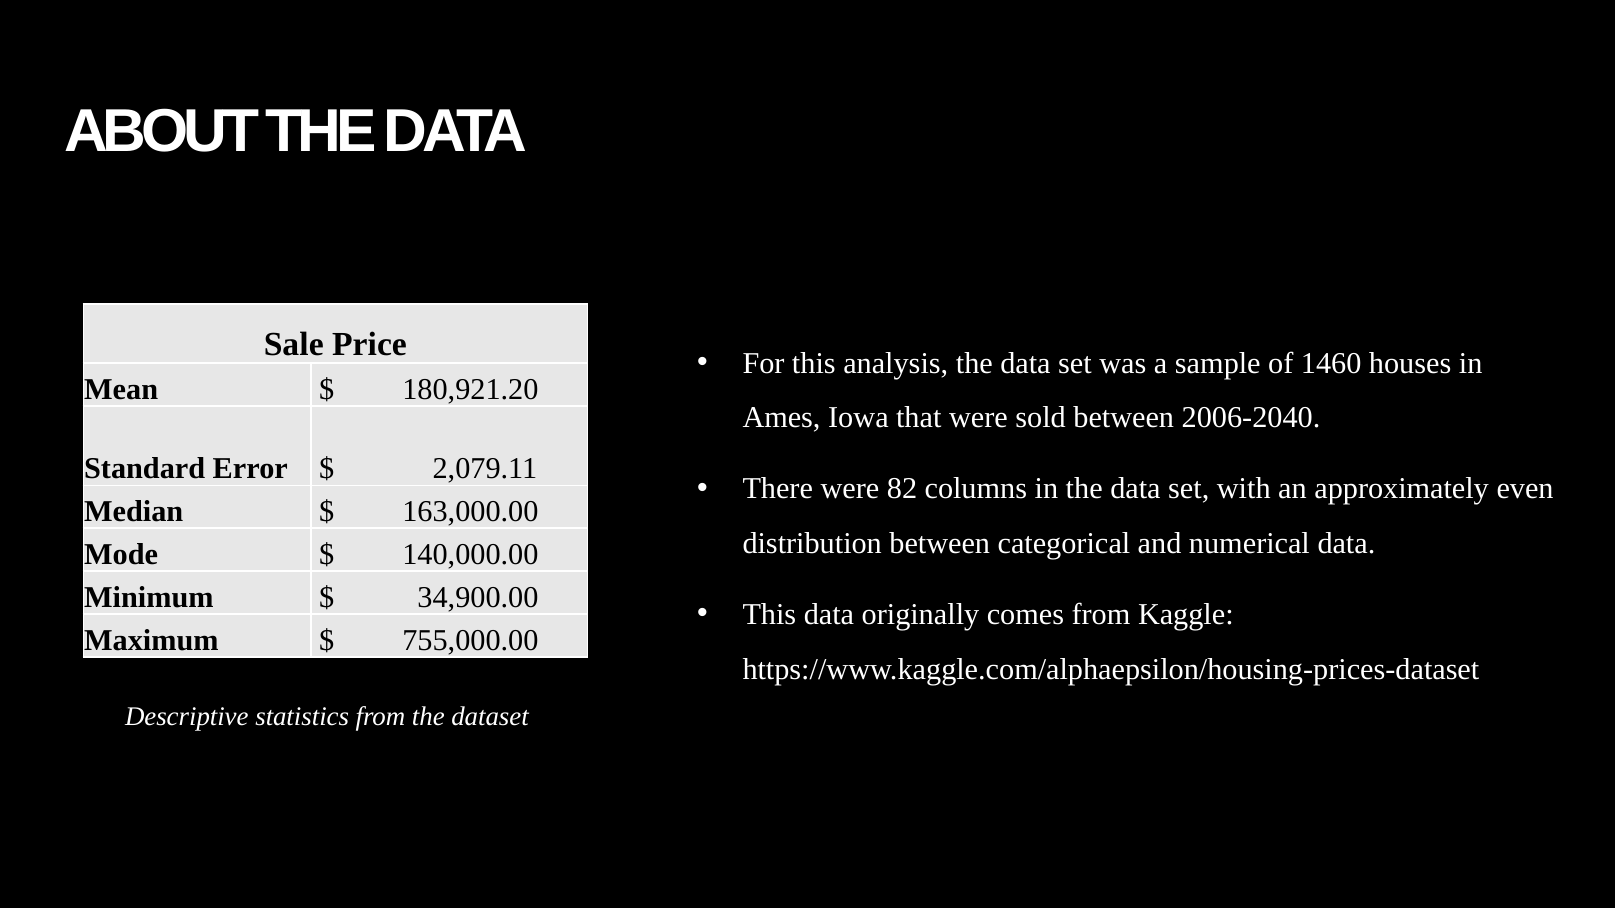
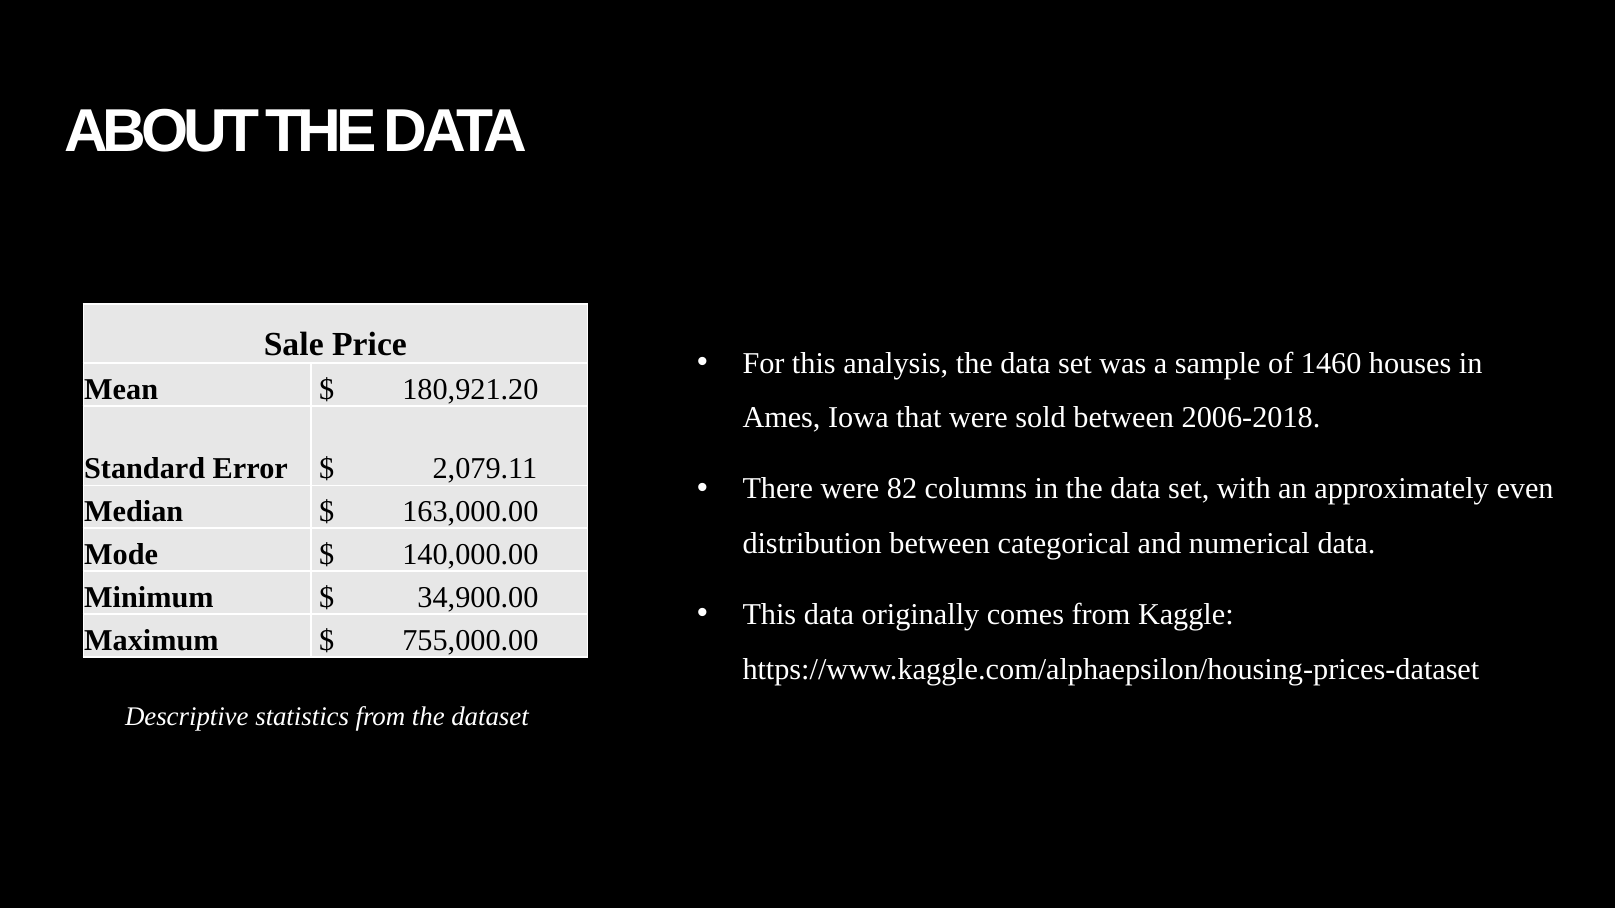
2006-2040: 2006-2040 -> 2006-2018
